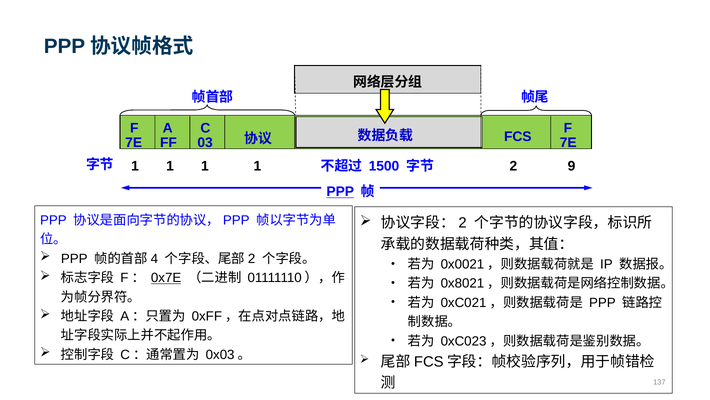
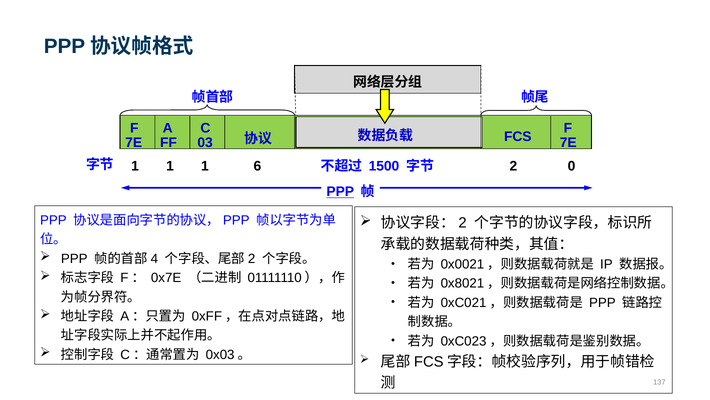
1 at (257, 166): 1 -> 6
9: 9 -> 0
0x7E underline: present -> none
